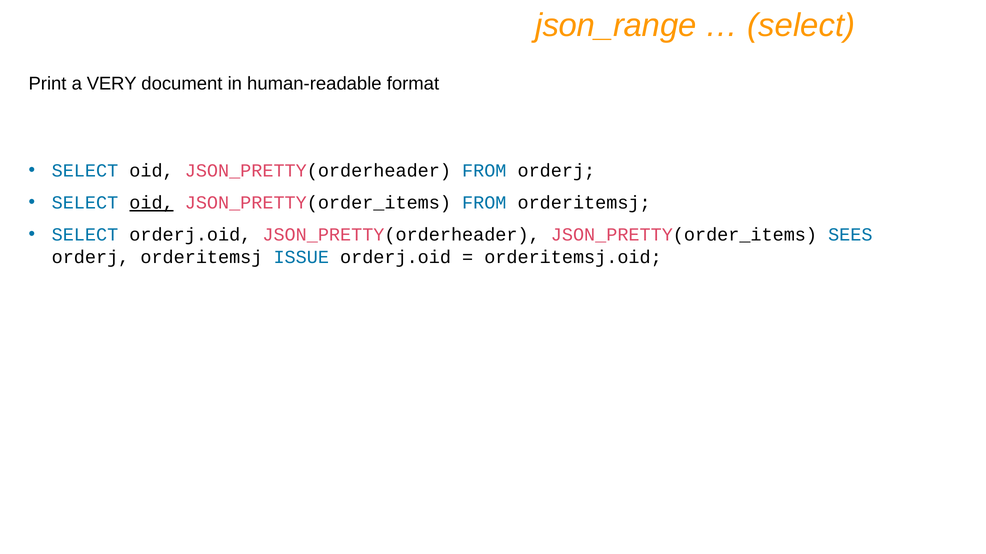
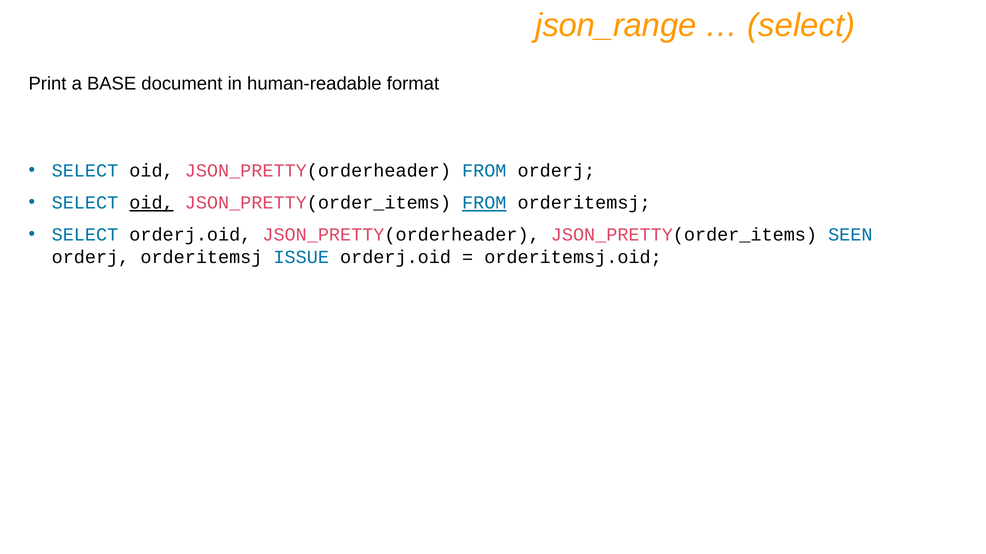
VERY: VERY -> BASE
FROM at (484, 203) underline: none -> present
SEES: SEES -> SEEN
